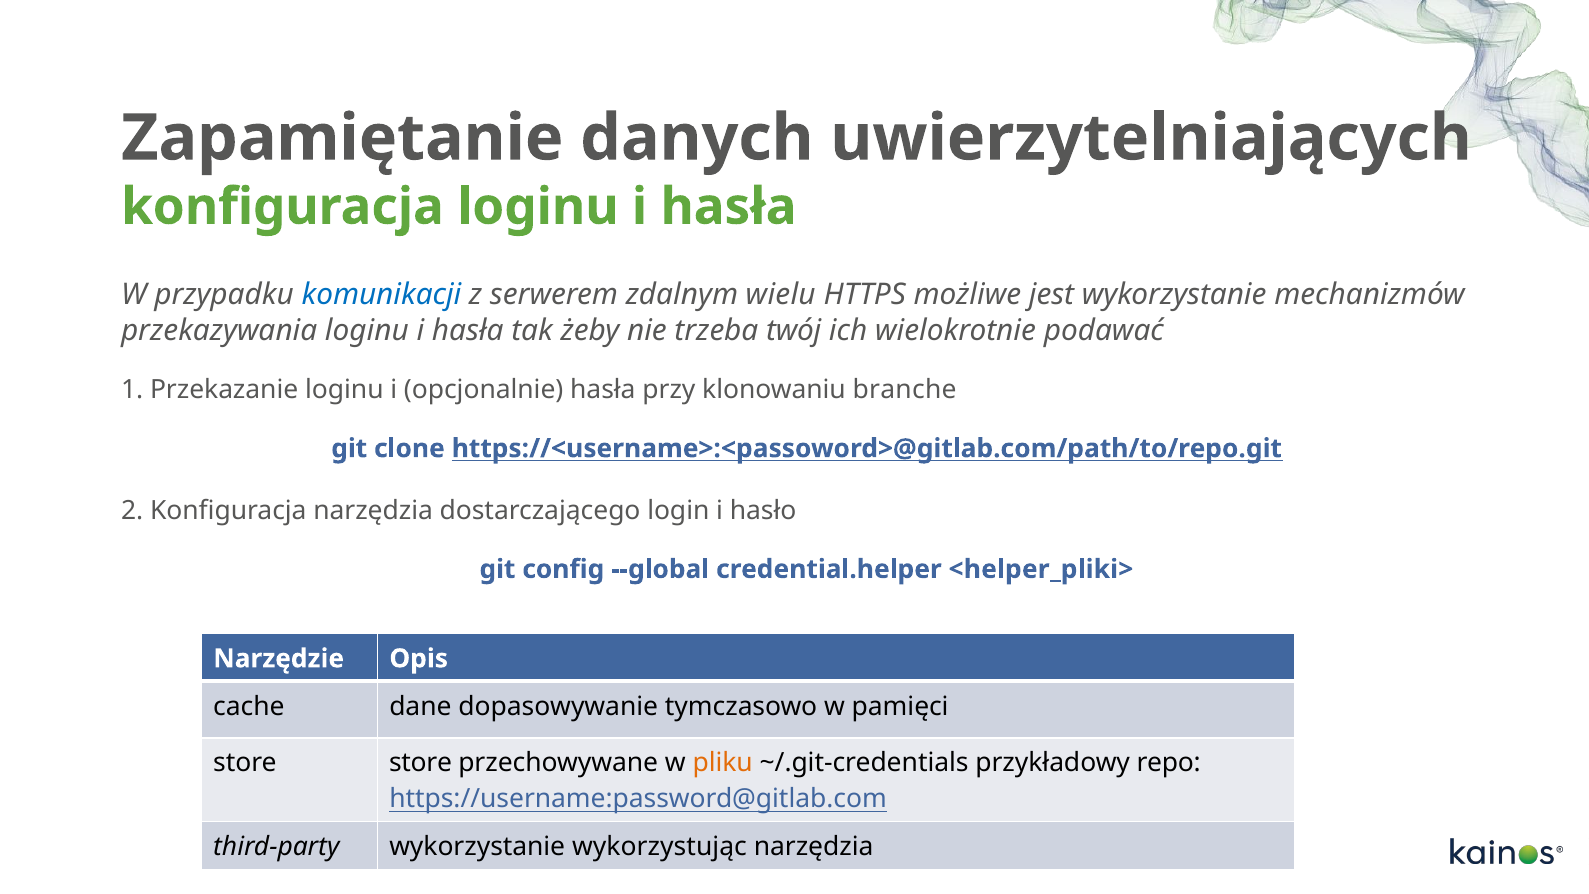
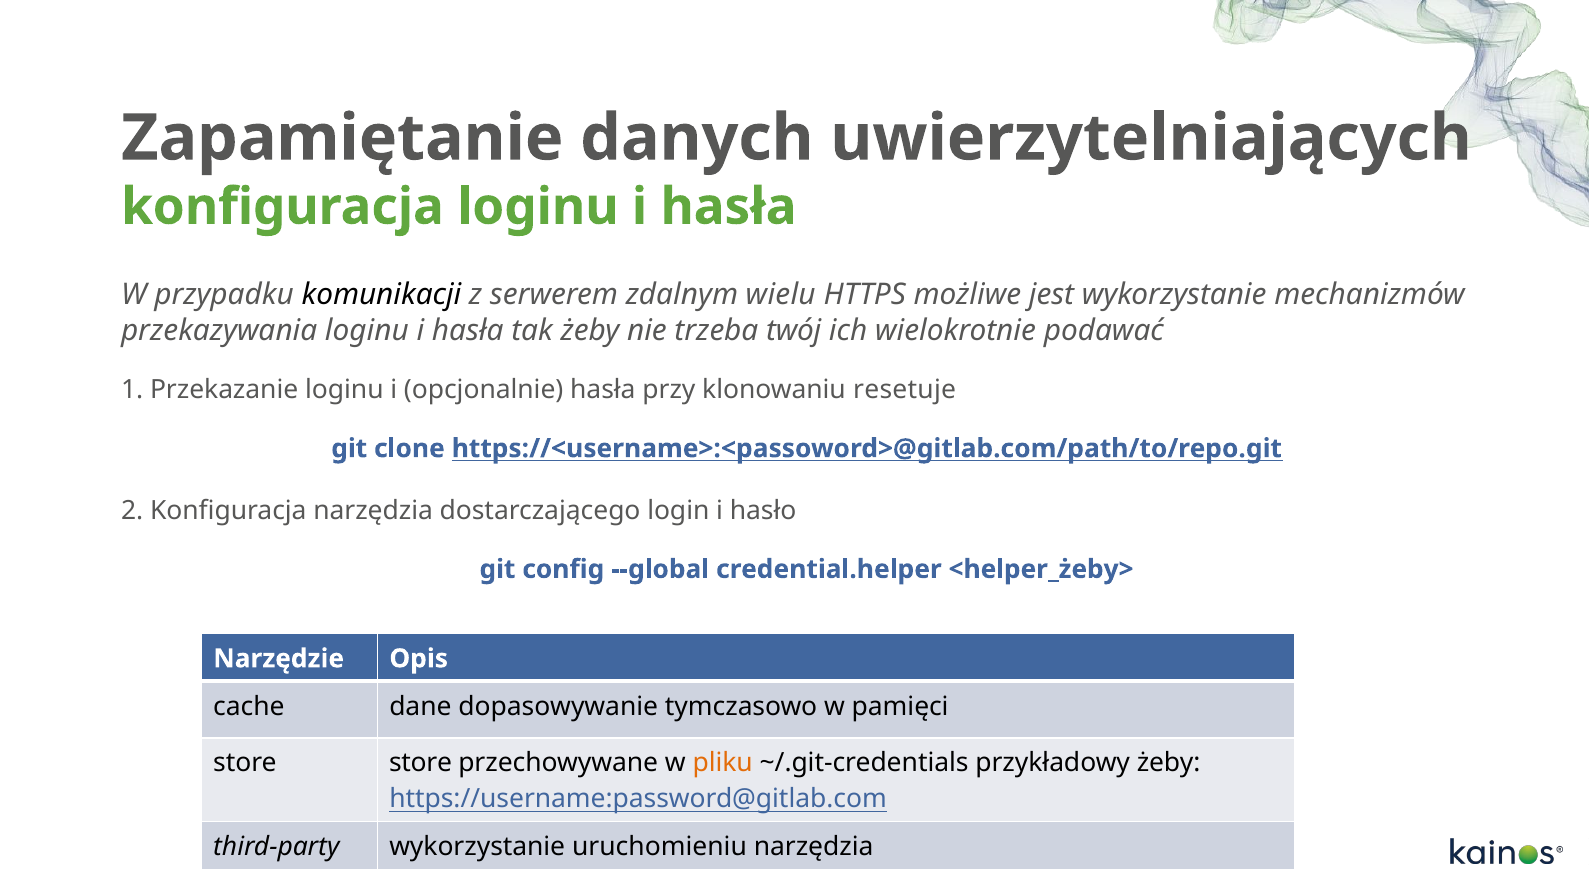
komunikacji colour: blue -> black
branche: branche -> resetuje
<helper_pliki>: <helper_pliki> -> <helper_żeby>
przykładowy repo: repo -> żeby
wykorzystując: wykorzystując -> uruchomieniu
